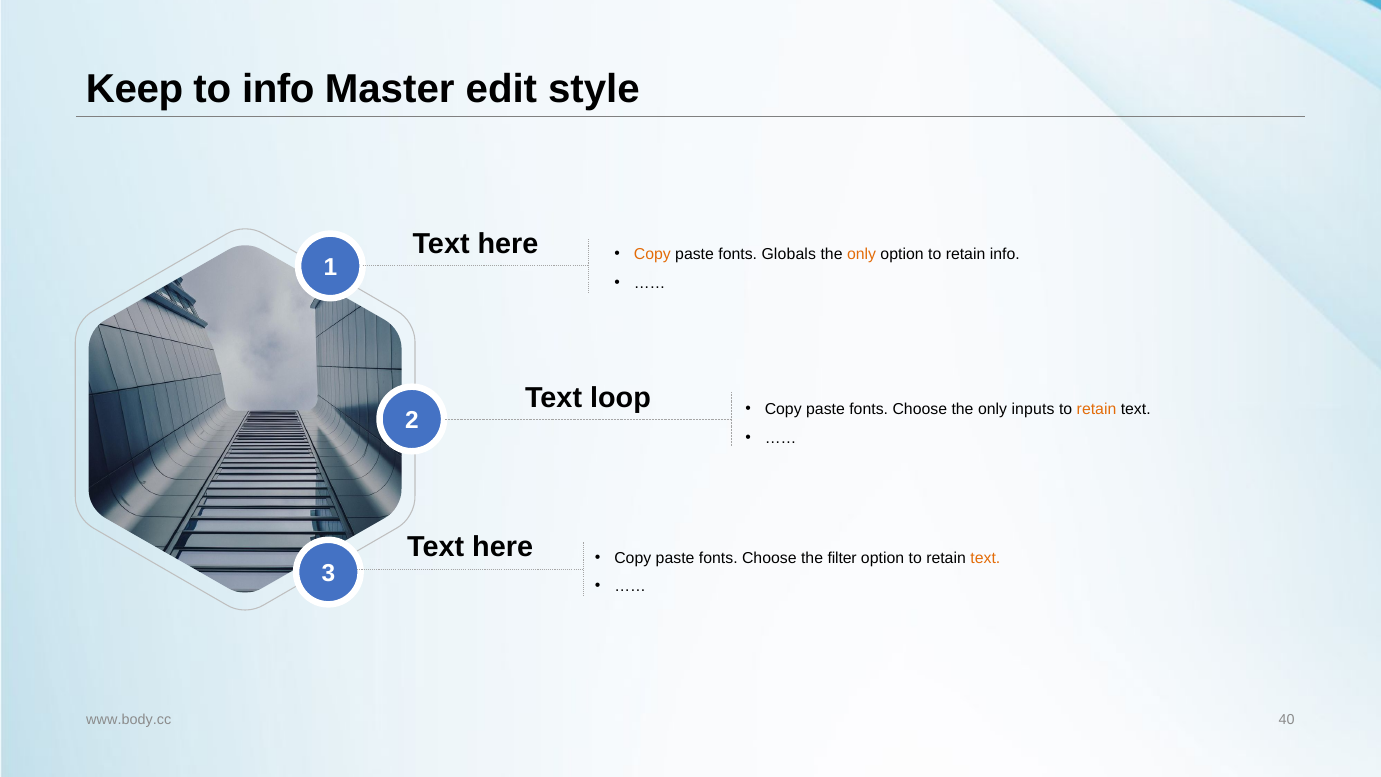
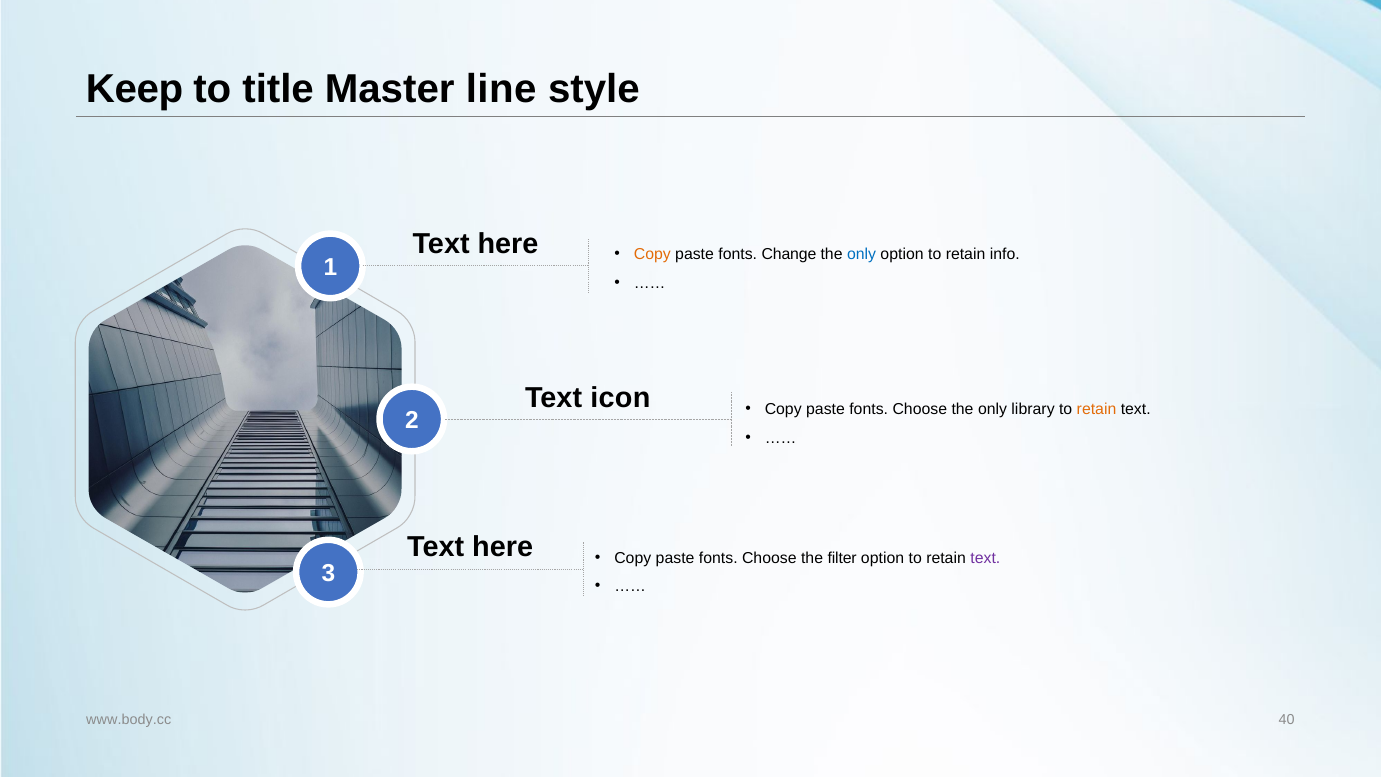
to info: info -> title
edit: edit -> line
Globals: Globals -> Change
only at (862, 254) colour: orange -> blue
loop: loop -> icon
inputs: inputs -> library
text at (985, 558) colour: orange -> purple
